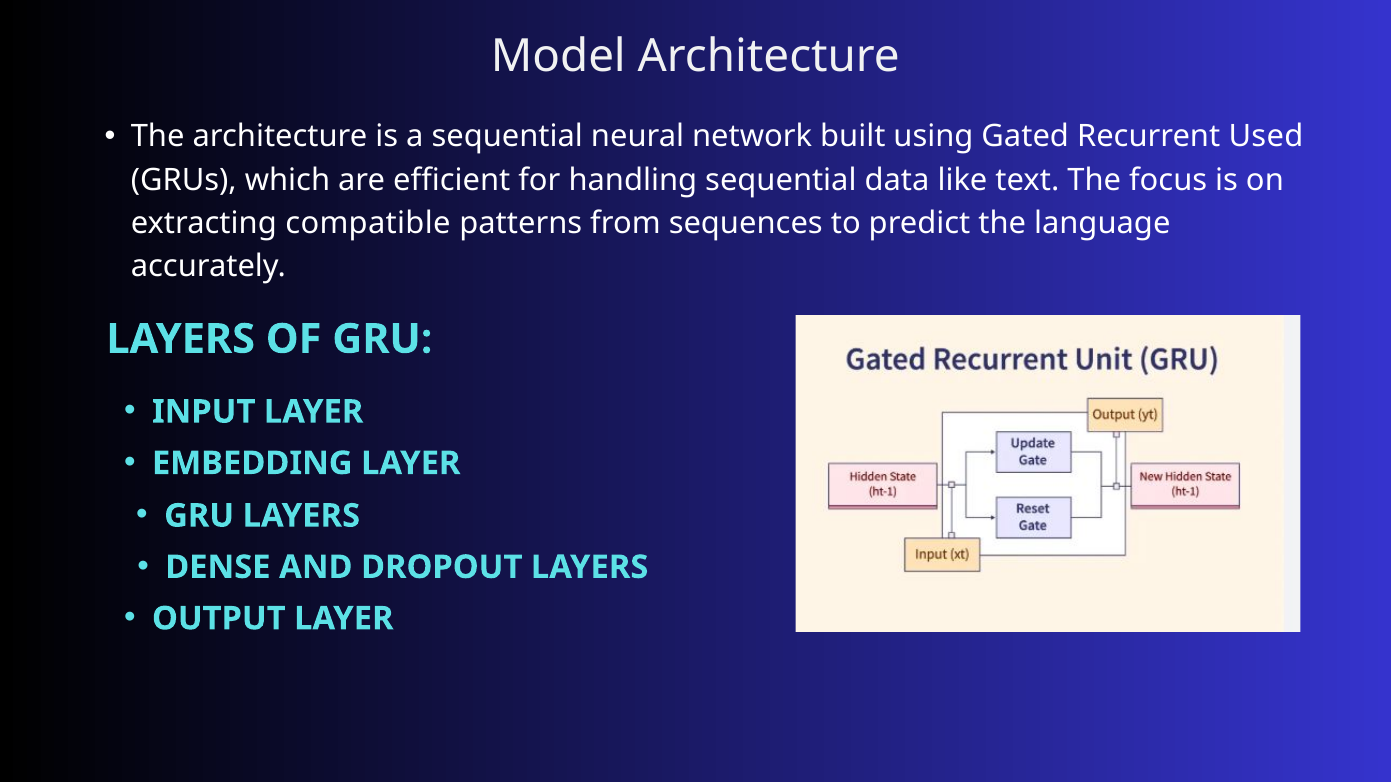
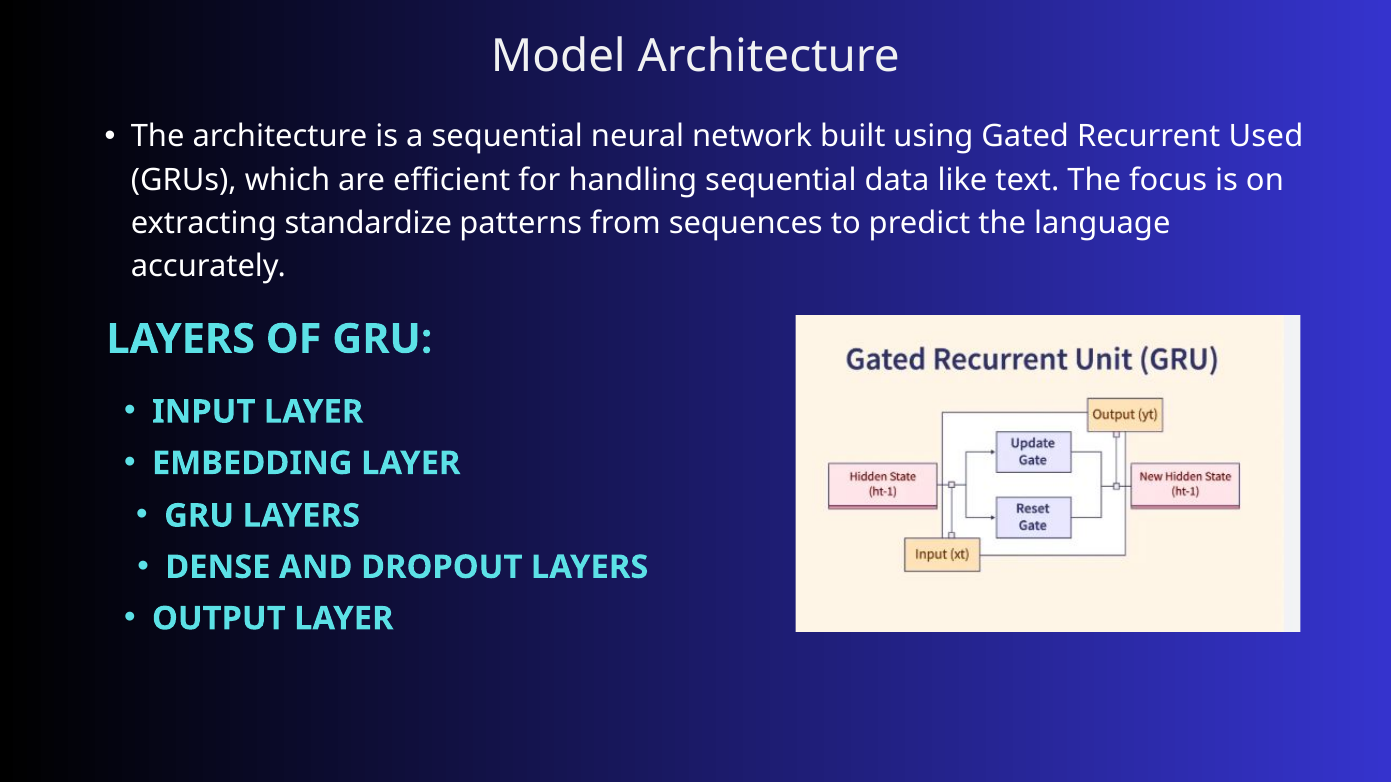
compatible: compatible -> standardize
